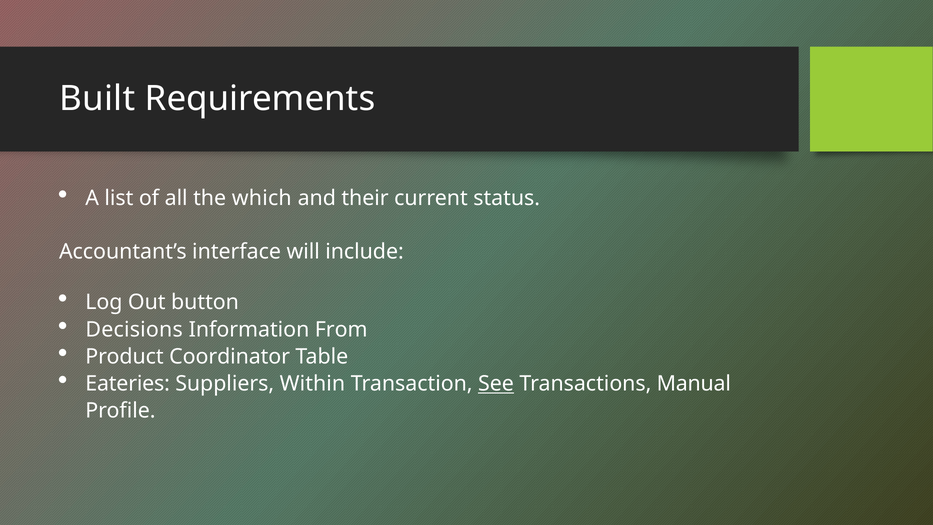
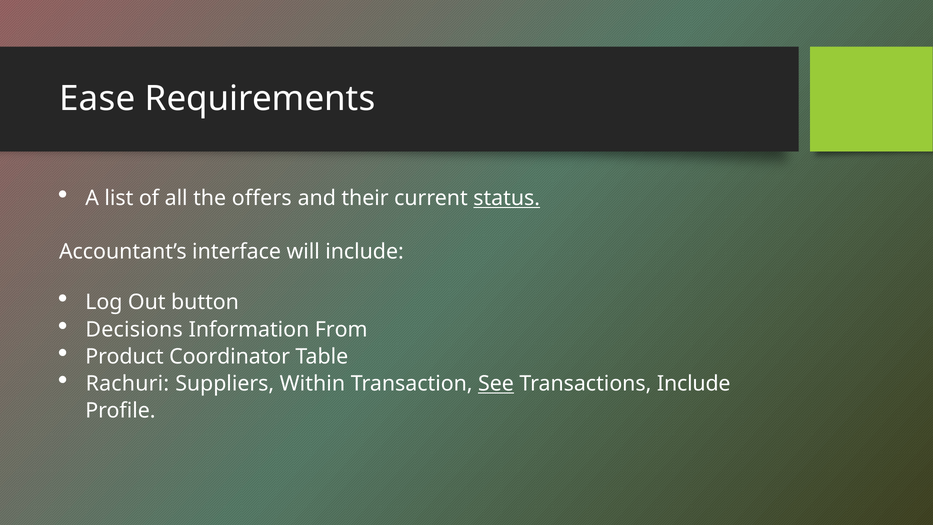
Built: Built -> Ease
which: which -> offers
status underline: none -> present
Eateries: Eateries -> Rachuri
Transactions Manual: Manual -> Include
